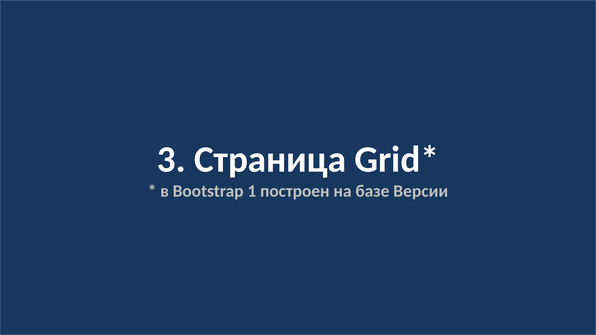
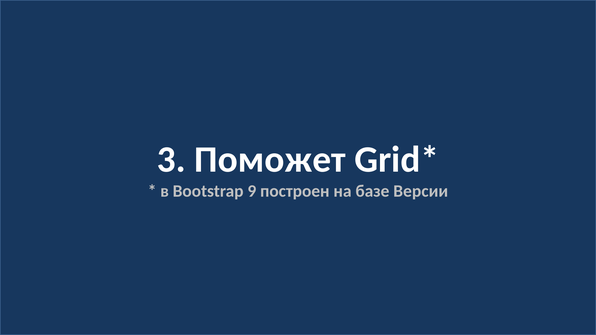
Страница: Страница -> Поможет
1: 1 -> 9
